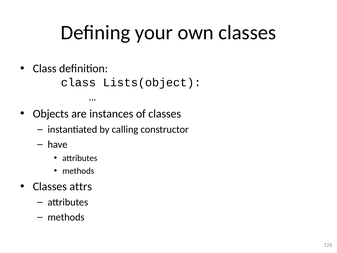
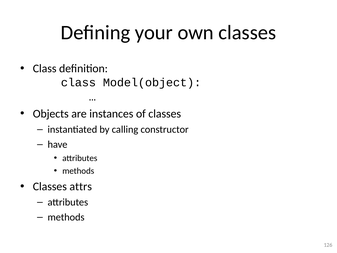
Lists(object: Lists(object -> Model(object
